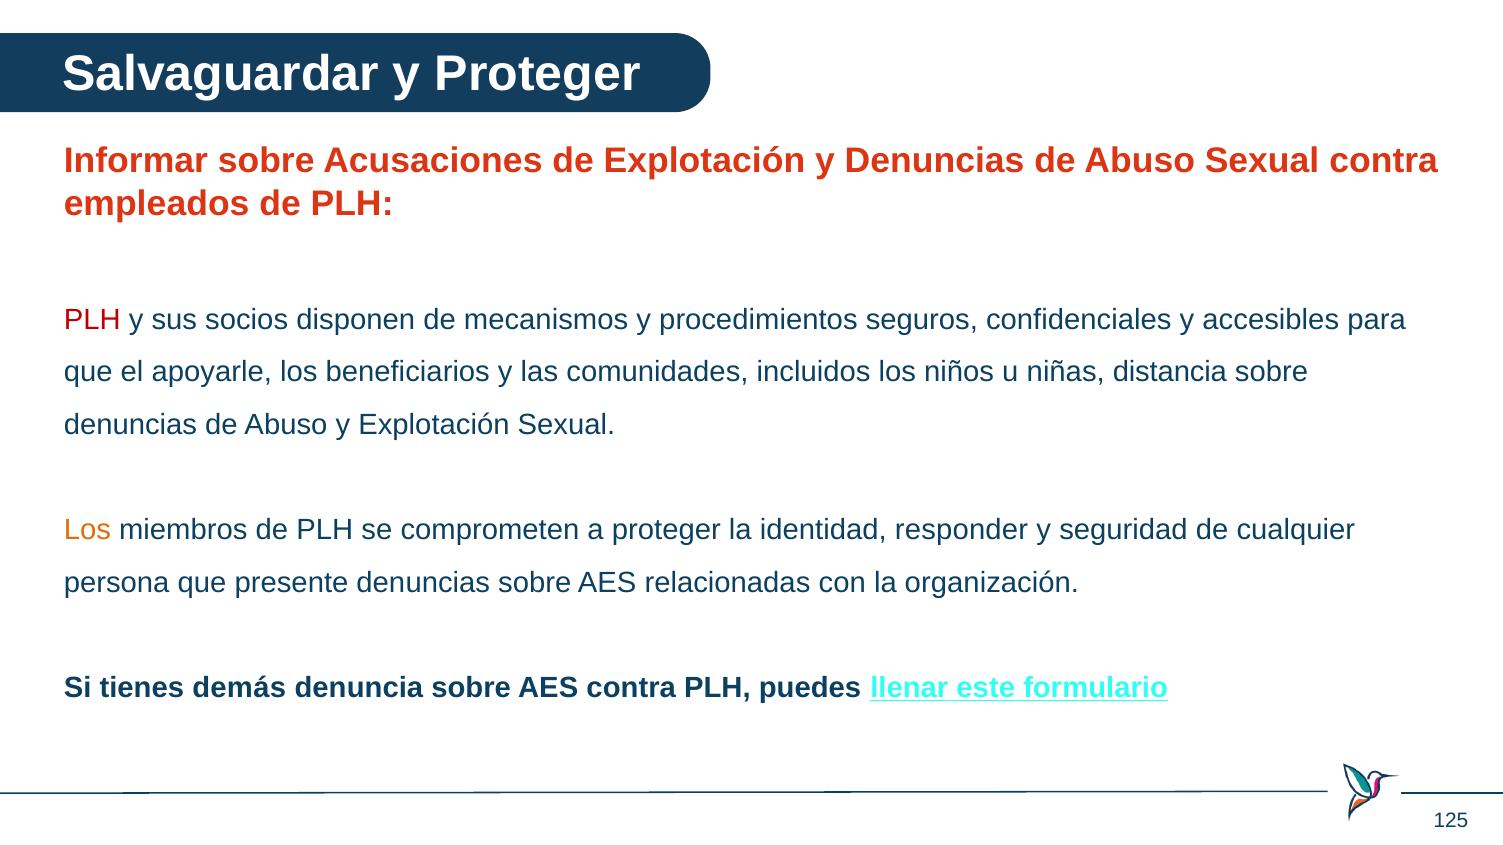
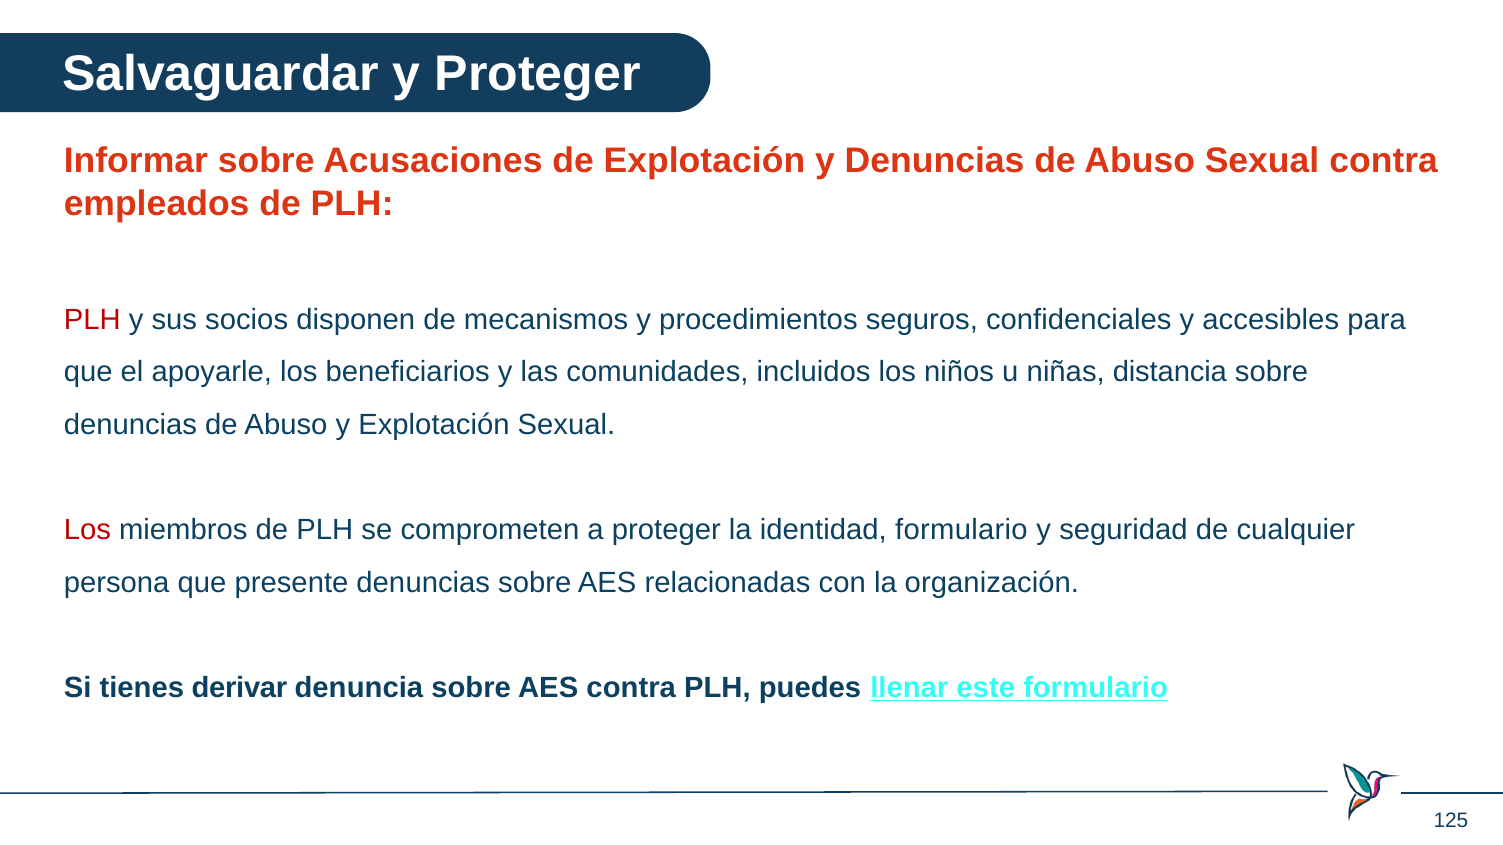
Los at (87, 530) colour: orange -> red
identidad responder: responder -> formulario
demás: demás -> derivar
